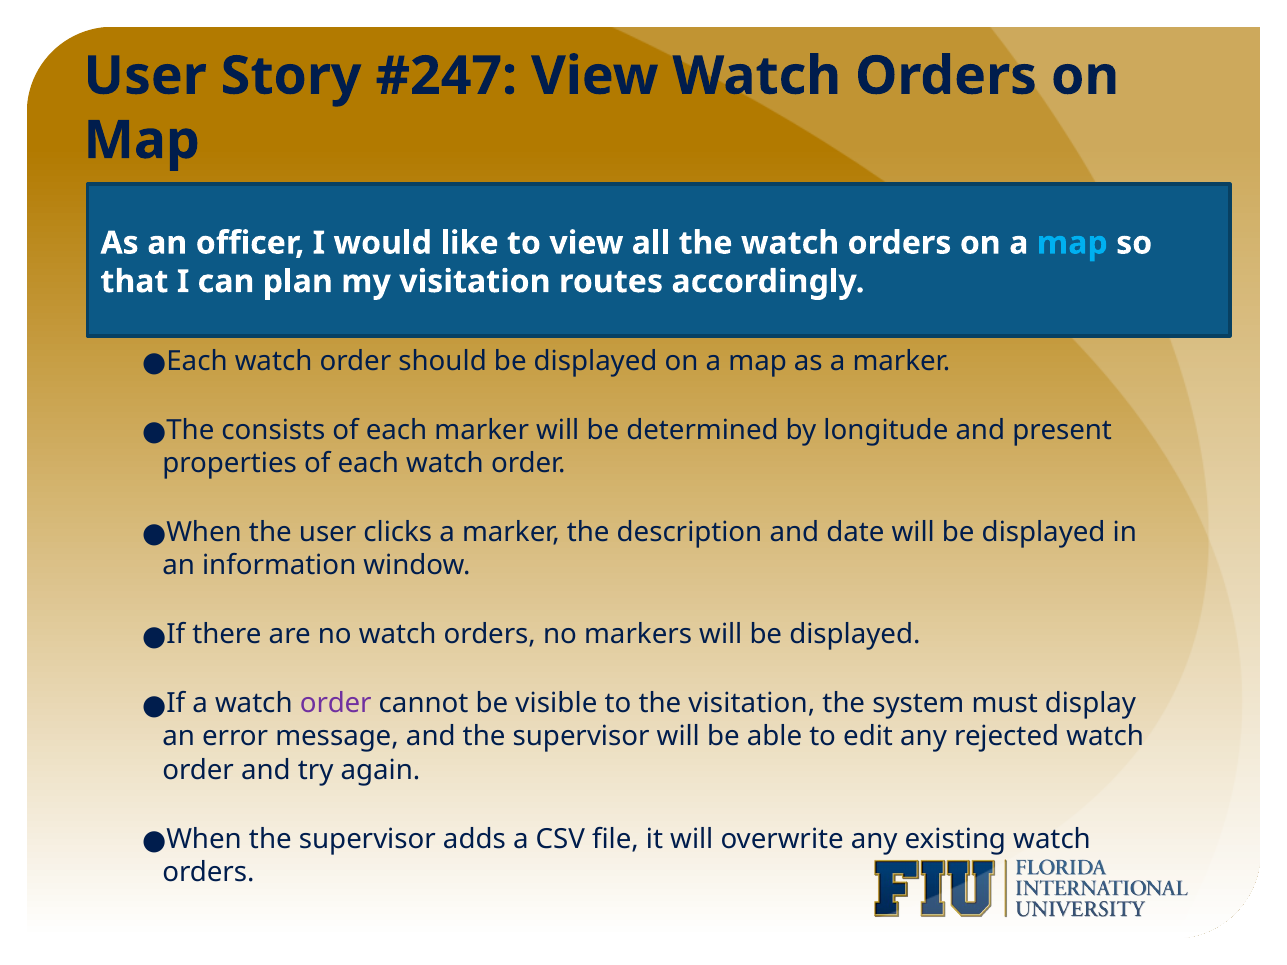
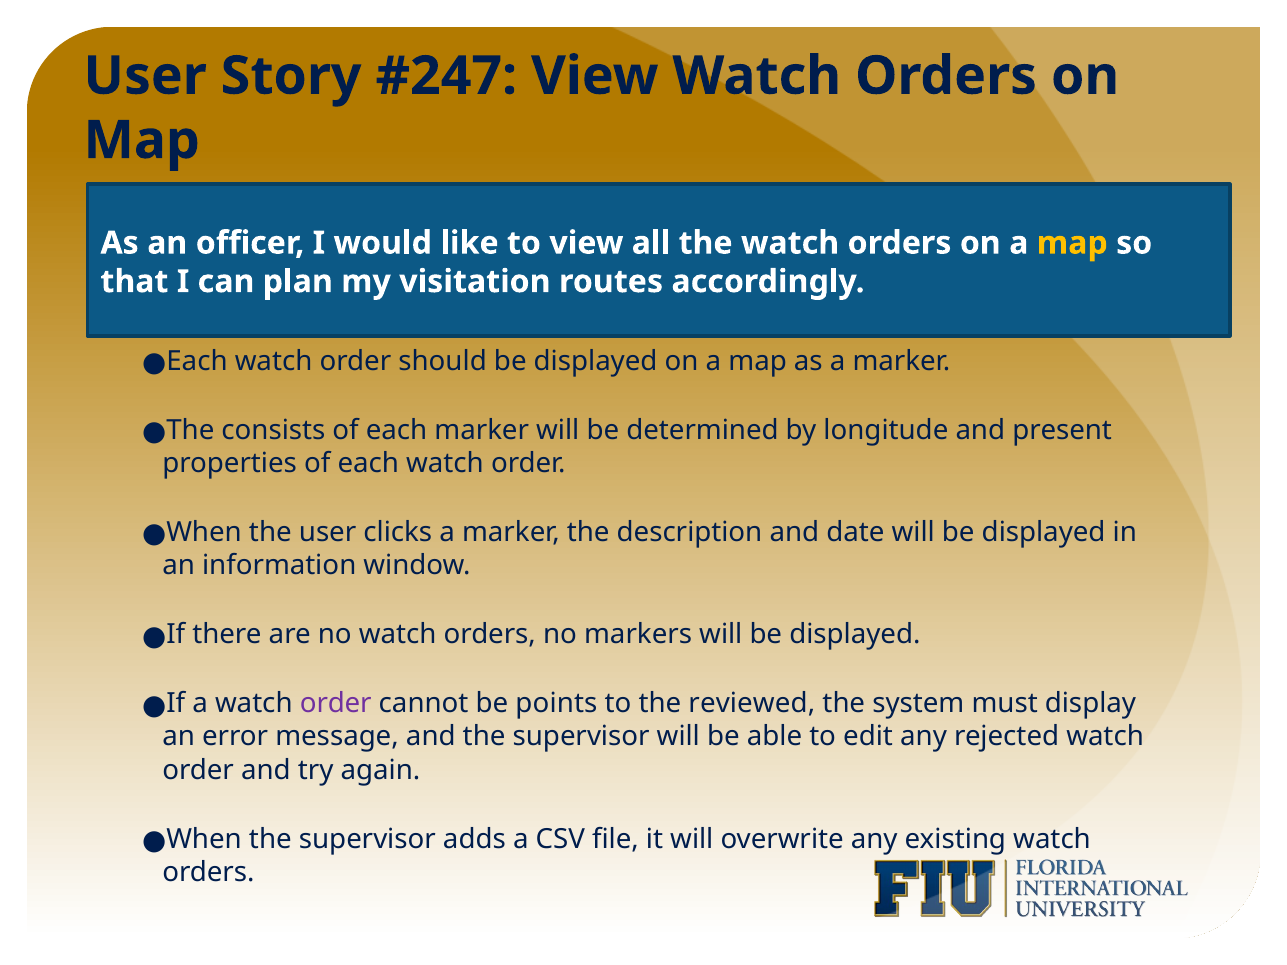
map at (1072, 243) colour: light blue -> yellow
visible: visible -> points
the visitation: visitation -> reviewed
